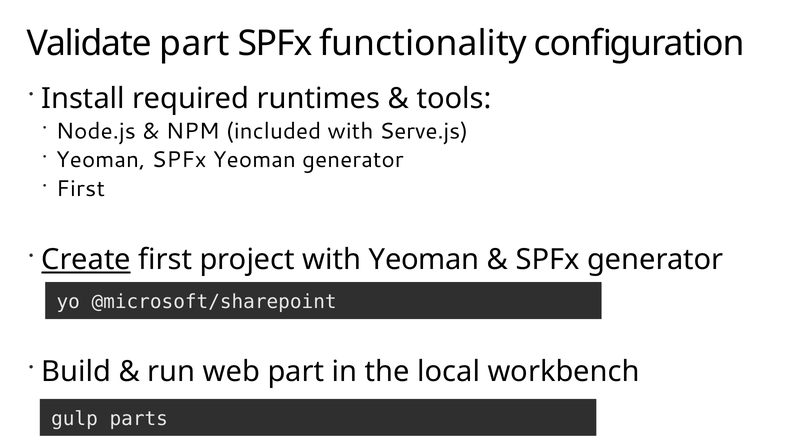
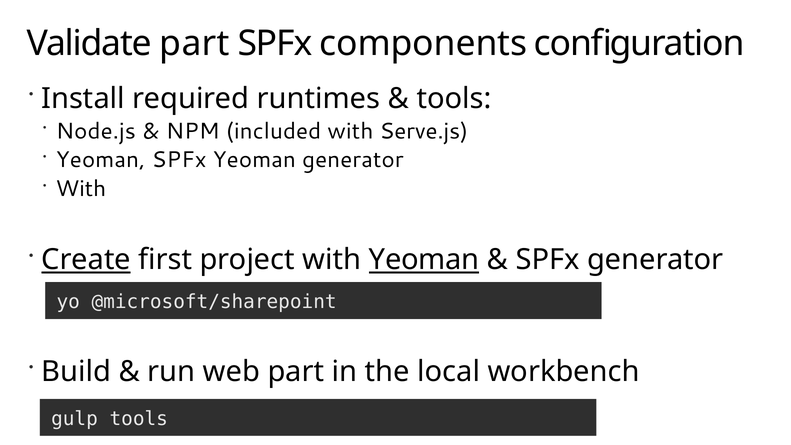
functionality: functionality -> components
First at (81, 189): First -> With
Yeoman at (424, 260) underline: none -> present
gulp parts: parts -> tools
